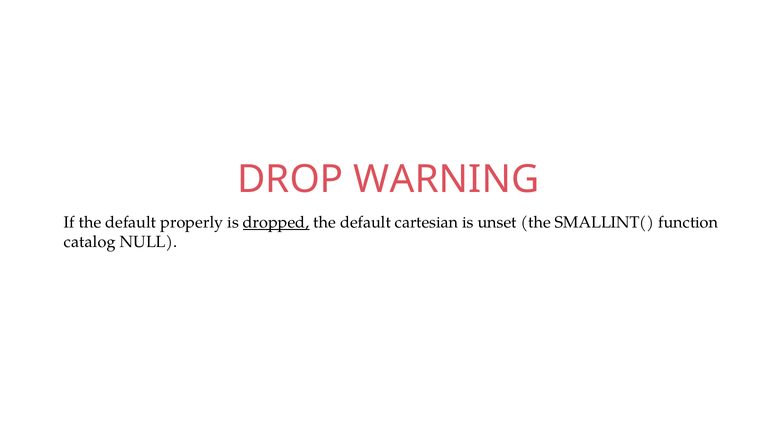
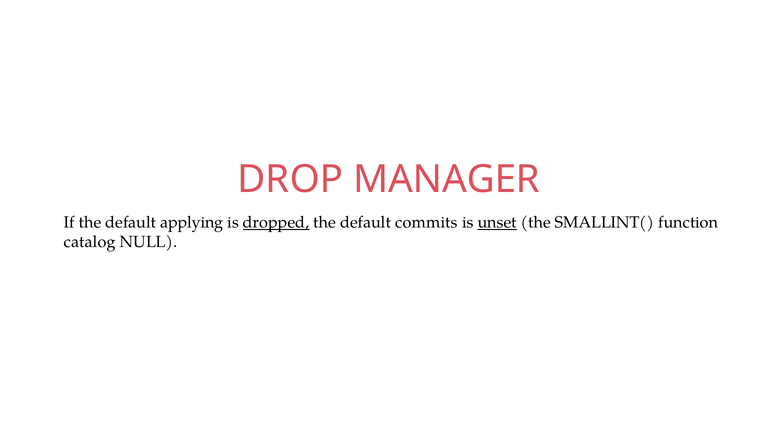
WARNING: WARNING -> MANAGER
properly: properly -> applying
cartesian: cartesian -> commits
unset underline: none -> present
